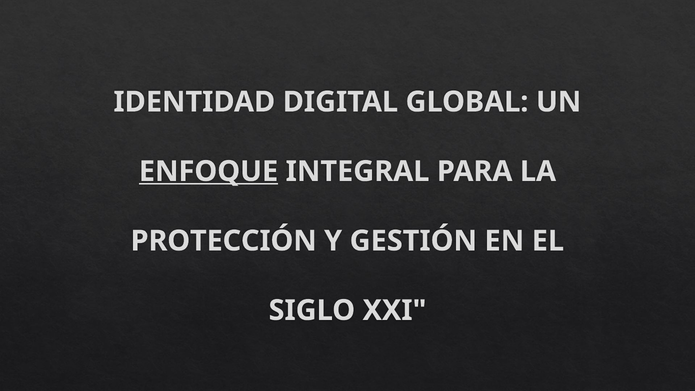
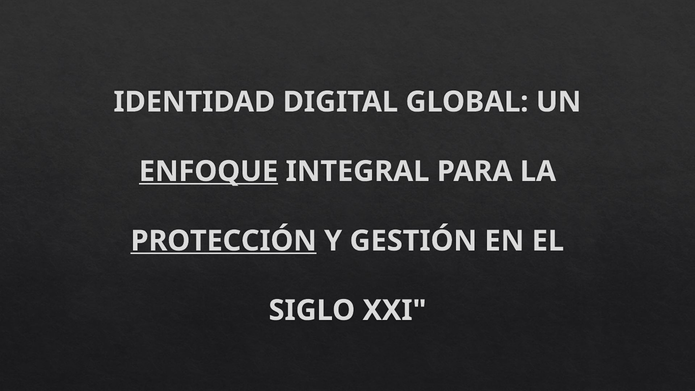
PROTECCIÓN underline: none -> present
